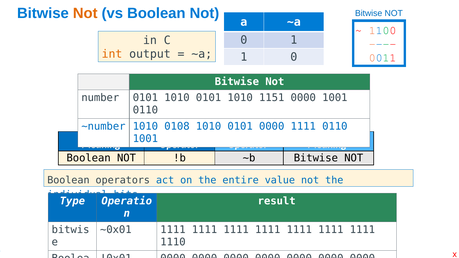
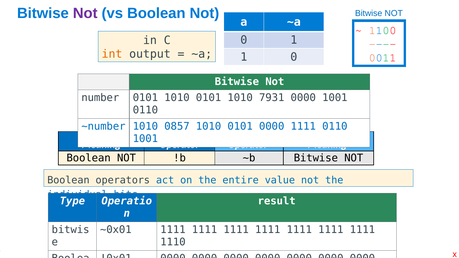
Not at (85, 13) colour: orange -> purple
1151: 1151 -> 7931
0108: 0108 -> 0857
